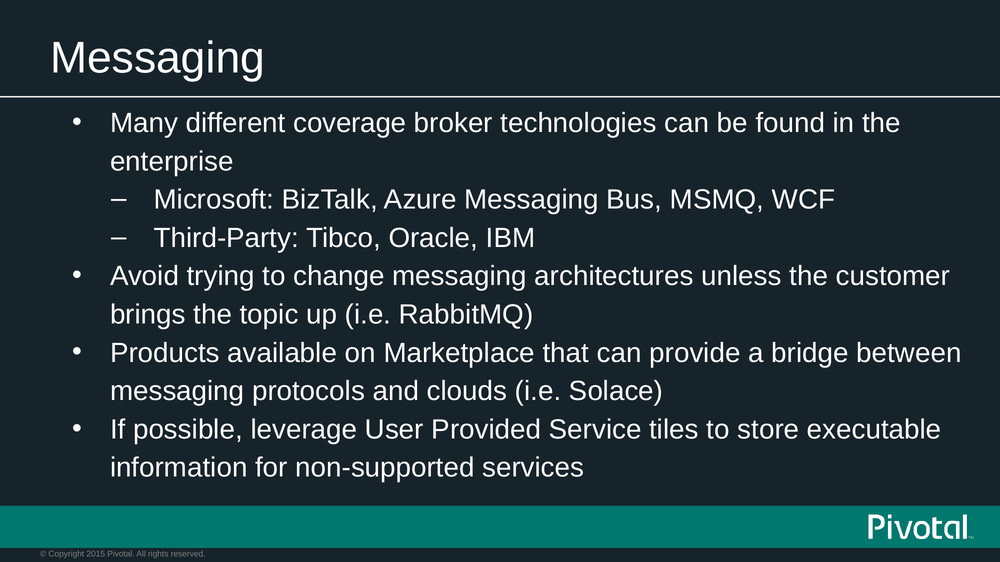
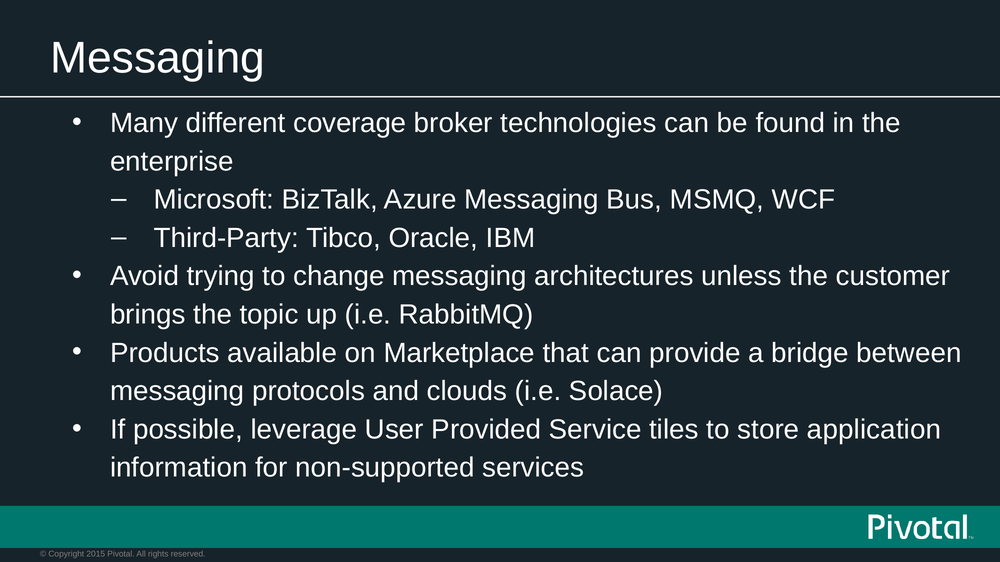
executable: executable -> application
